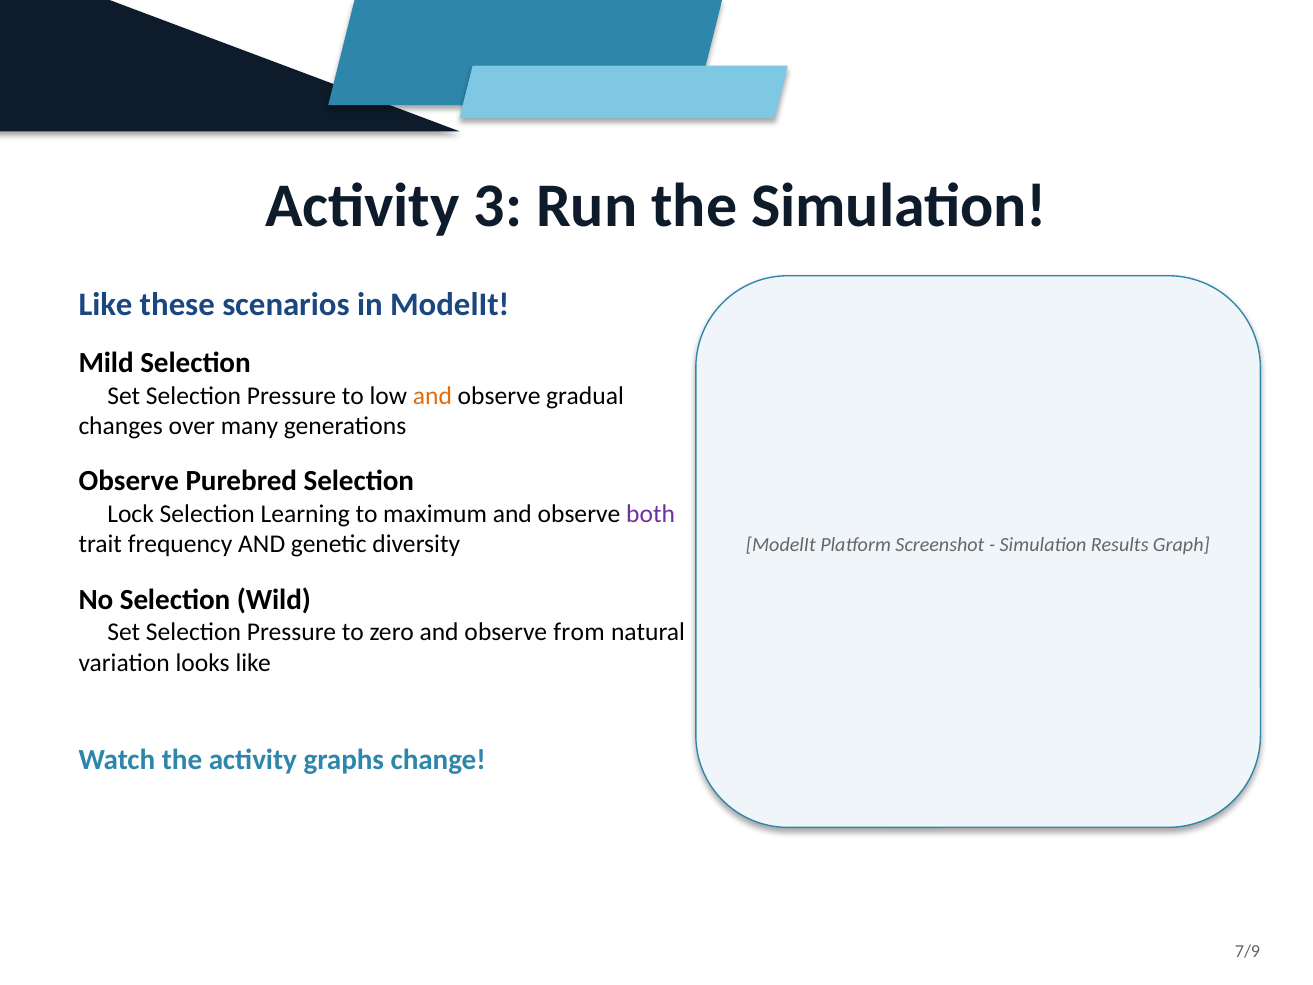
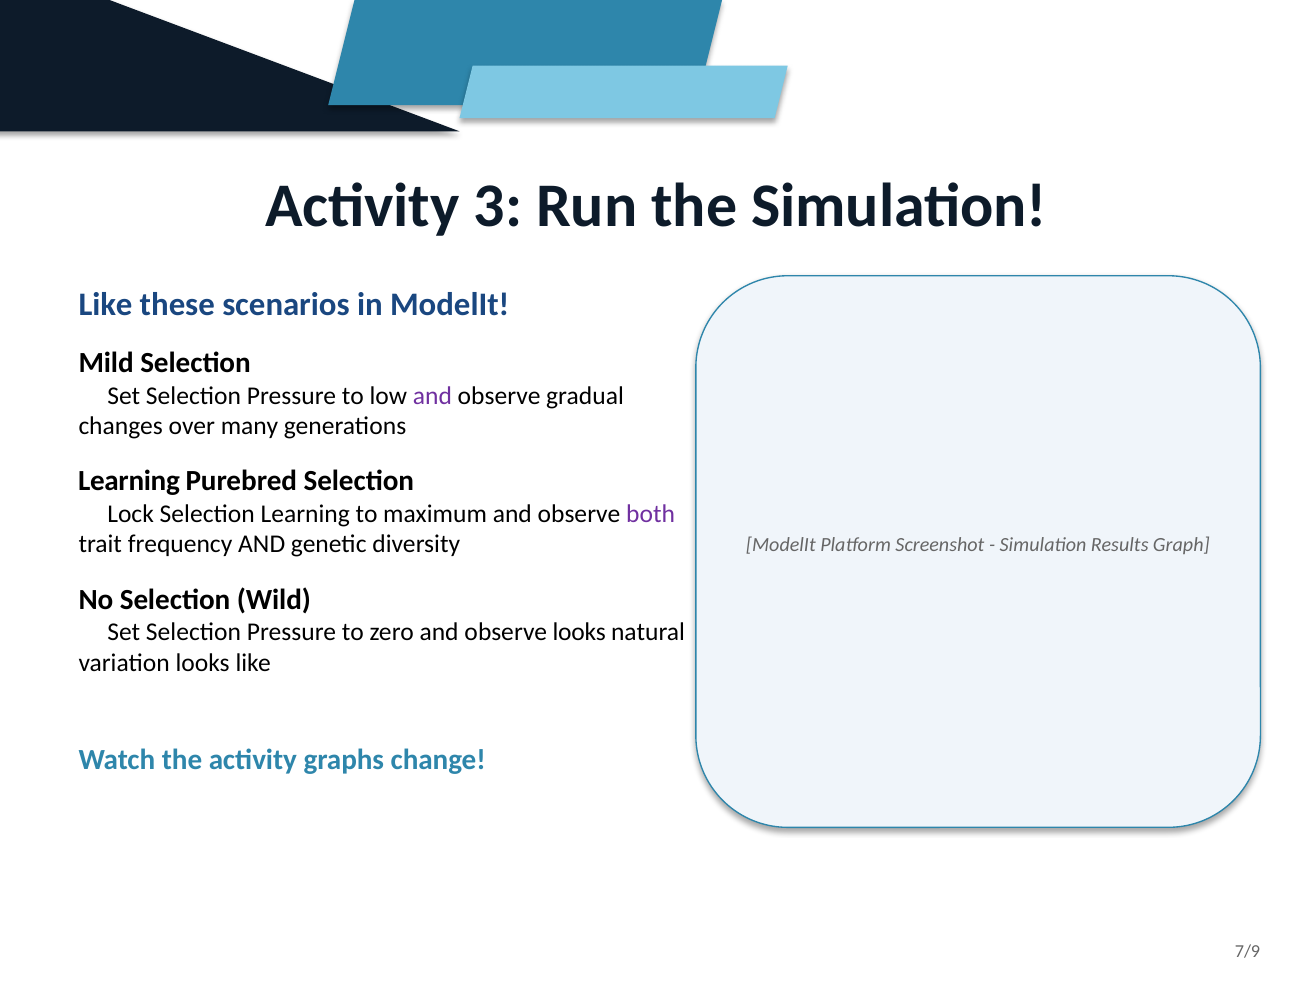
and at (432, 396) colour: orange -> purple
Observe at (129, 481): Observe -> Learning
observe from: from -> looks
